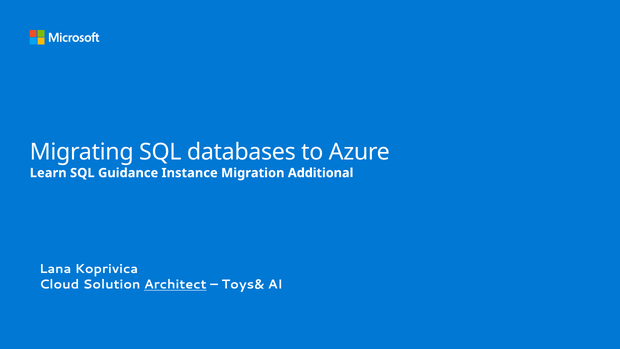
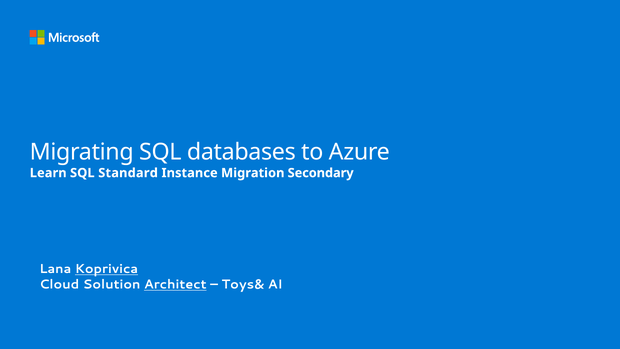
Guidance: Guidance -> Standard
Additional: Additional -> Secondary
Koprivica underline: none -> present
